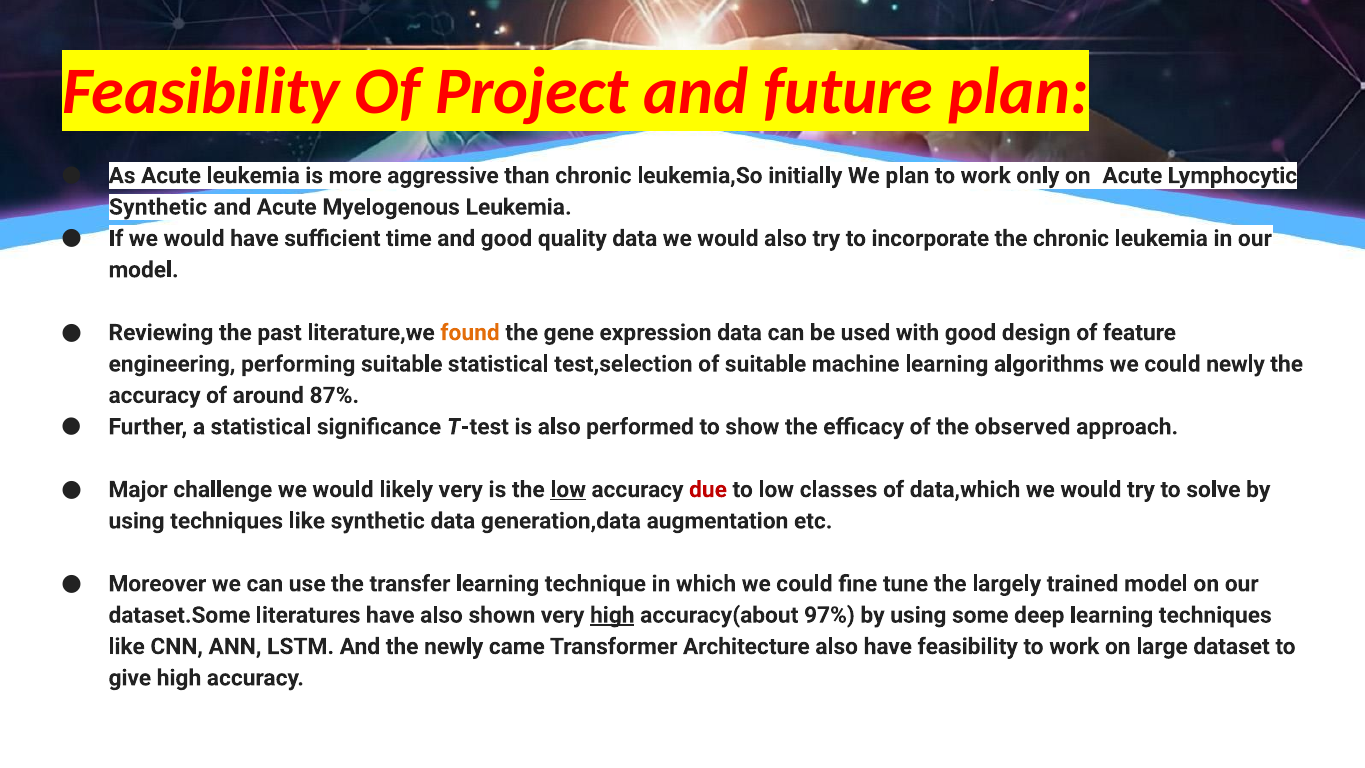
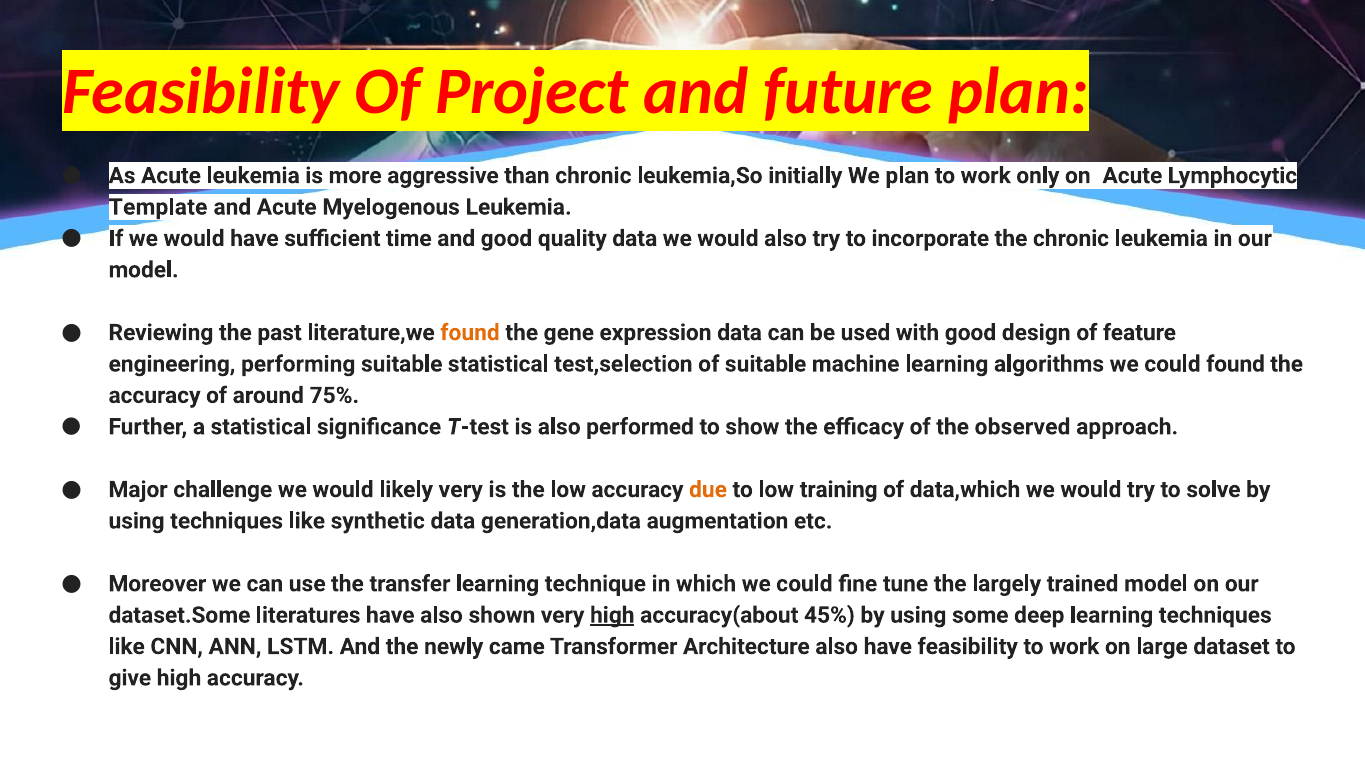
Synthetic at (158, 207): Synthetic -> Template
could newly: newly -> found
87%: 87% -> 75%
low at (568, 489) underline: present -> none
due colour: red -> orange
classes: classes -> training
97%: 97% -> 45%
